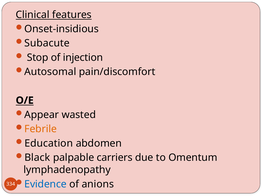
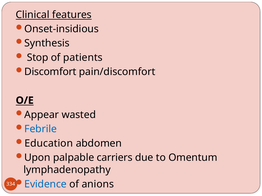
Subacute: Subacute -> Synthesis
injection: injection -> patients
Autosomal: Autosomal -> Discomfort
Febrile colour: orange -> blue
Black: Black -> Upon
